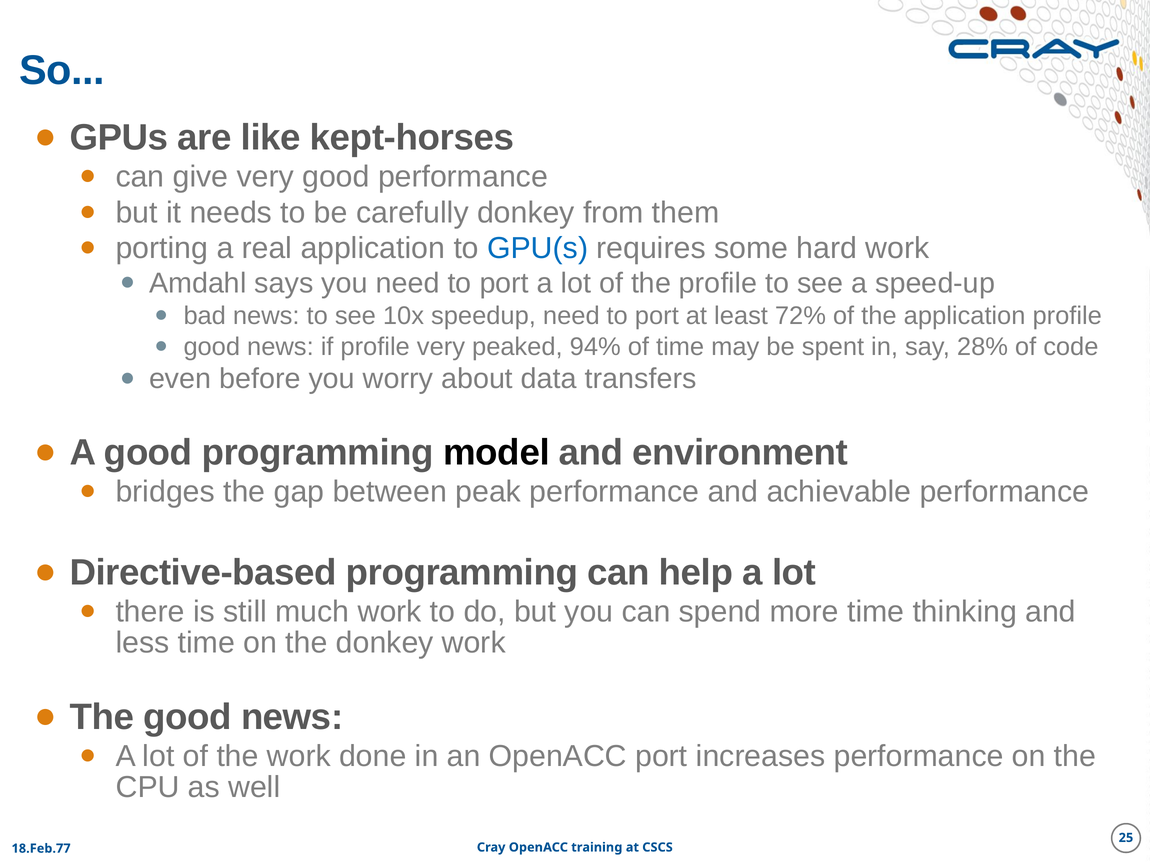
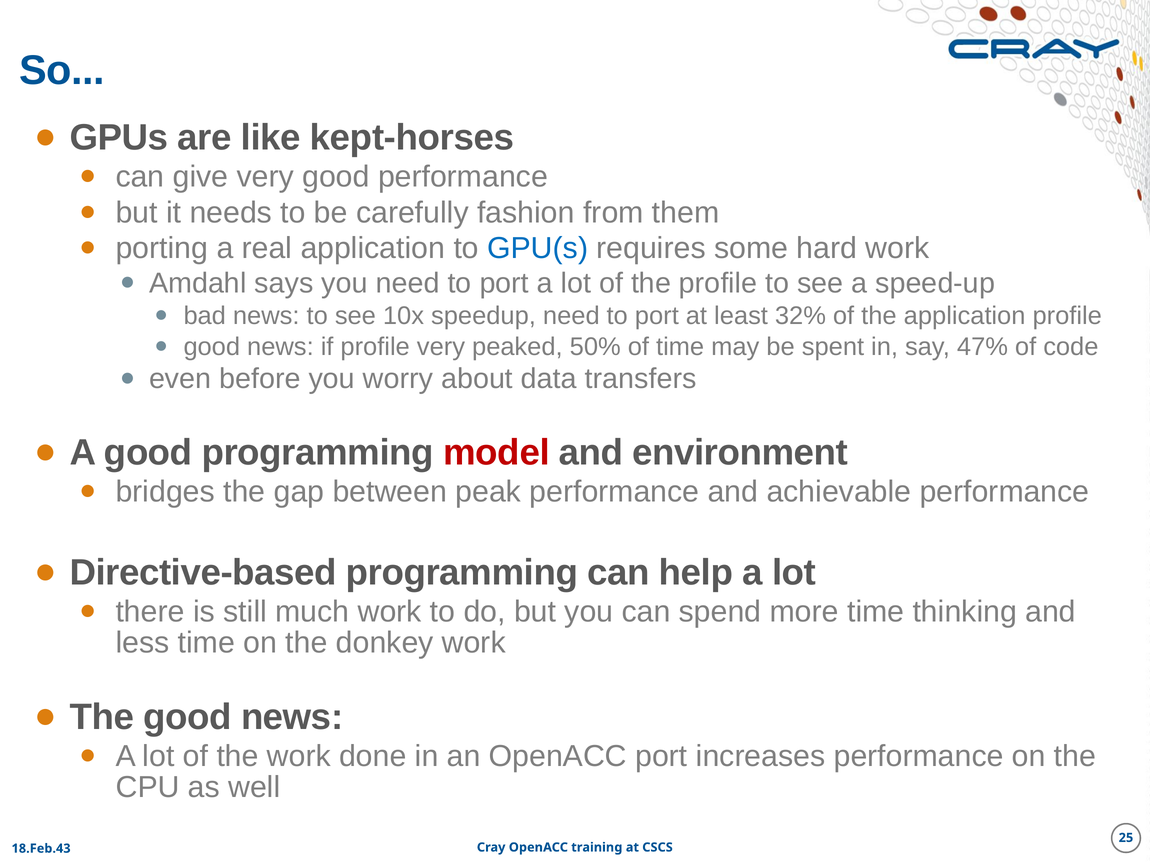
carefully donkey: donkey -> fashion
72%: 72% -> 32%
94%: 94% -> 50%
28%: 28% -> 47%
model colour: black -> red
18.Feb.77: 18.Feb.77 -> 18.Feb.43
